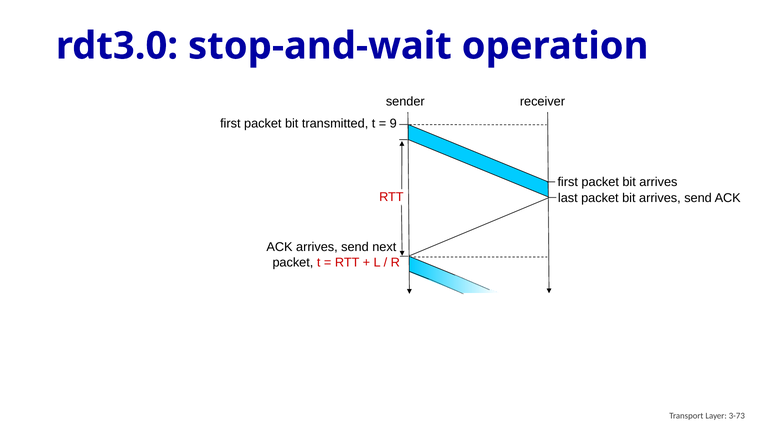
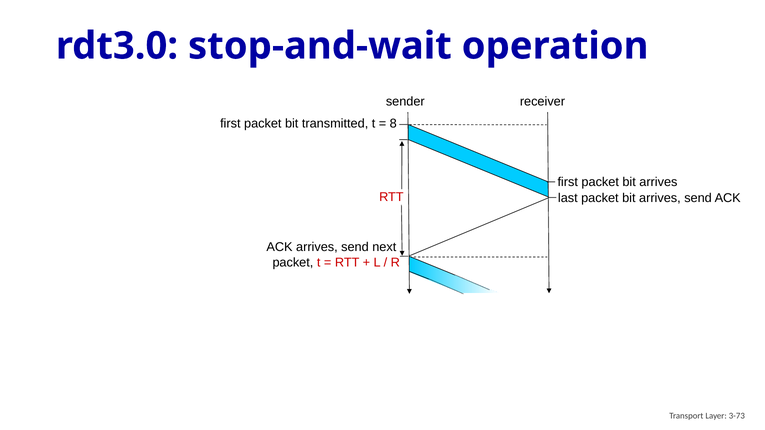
9: 9 -> 8
